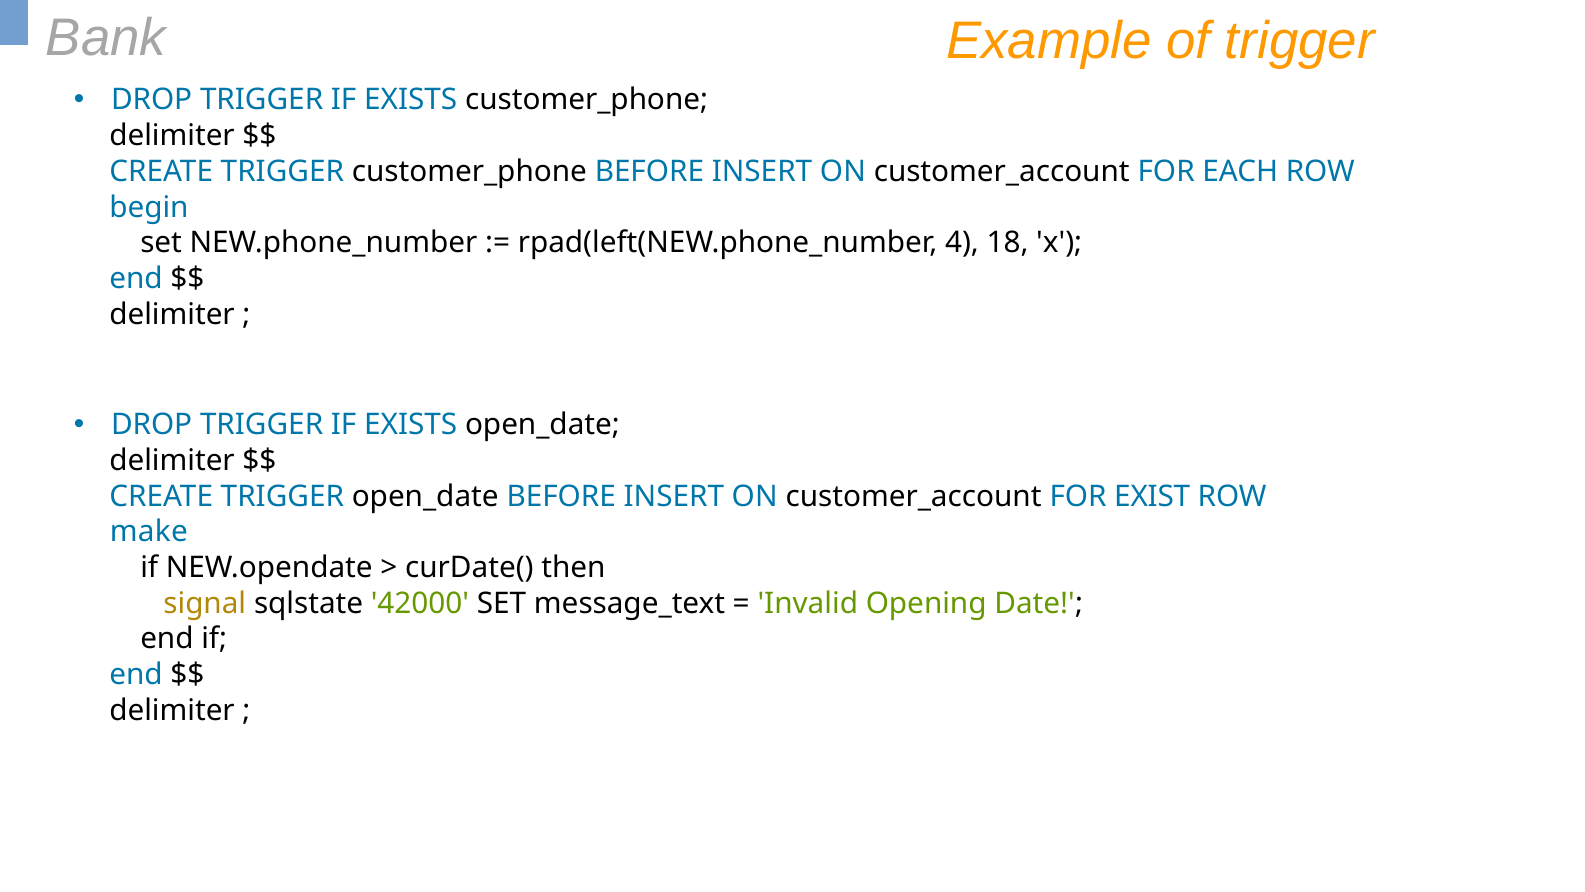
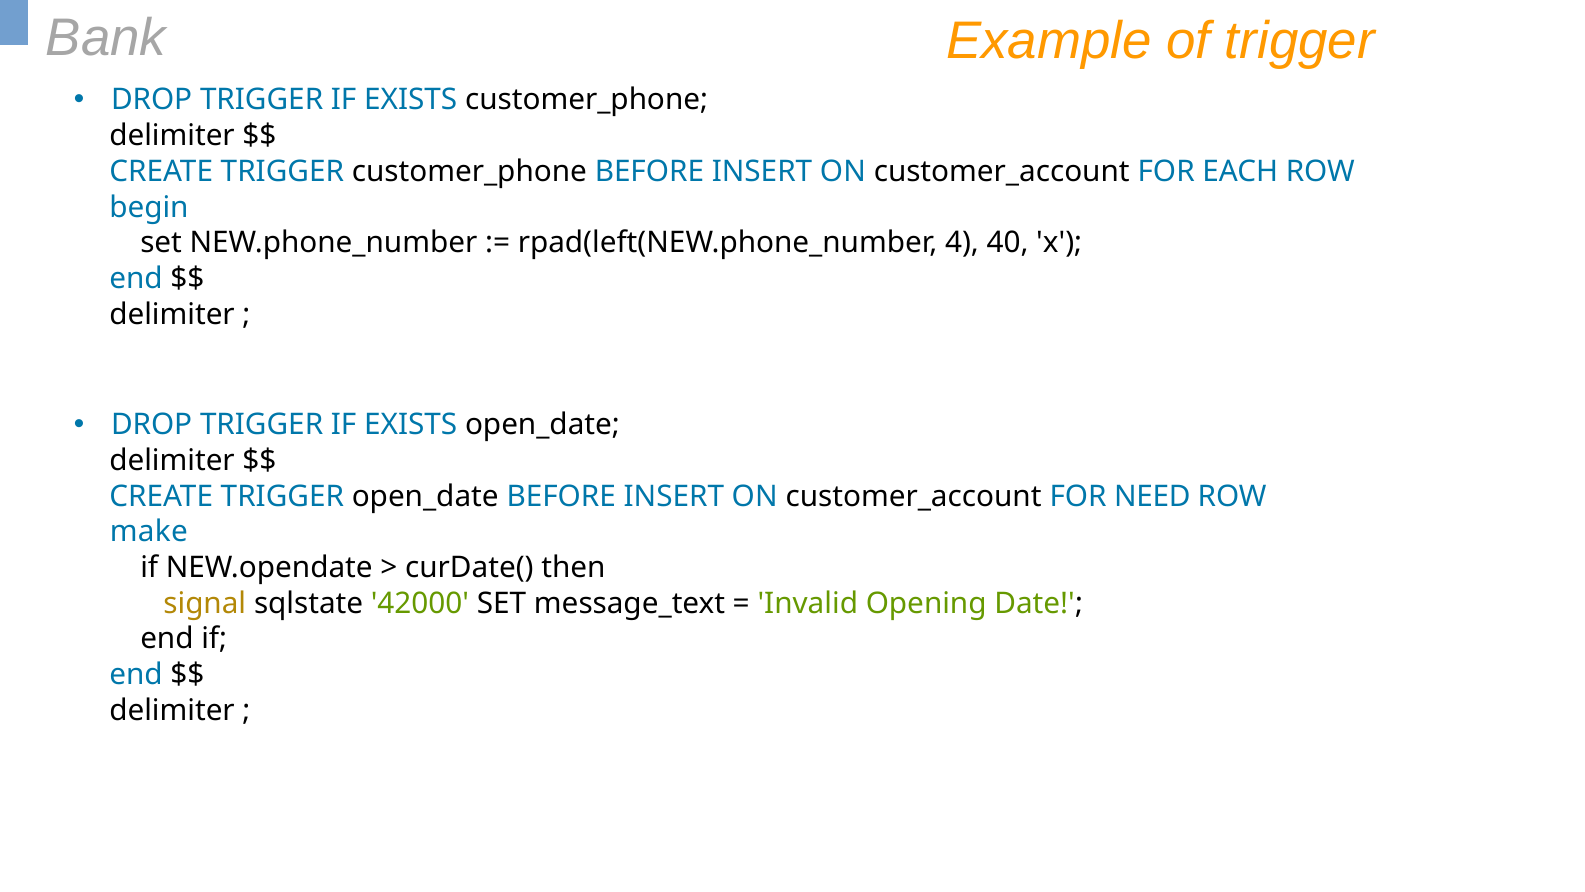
18: 18 -> 40
EXIST: EXIST -> NEED
